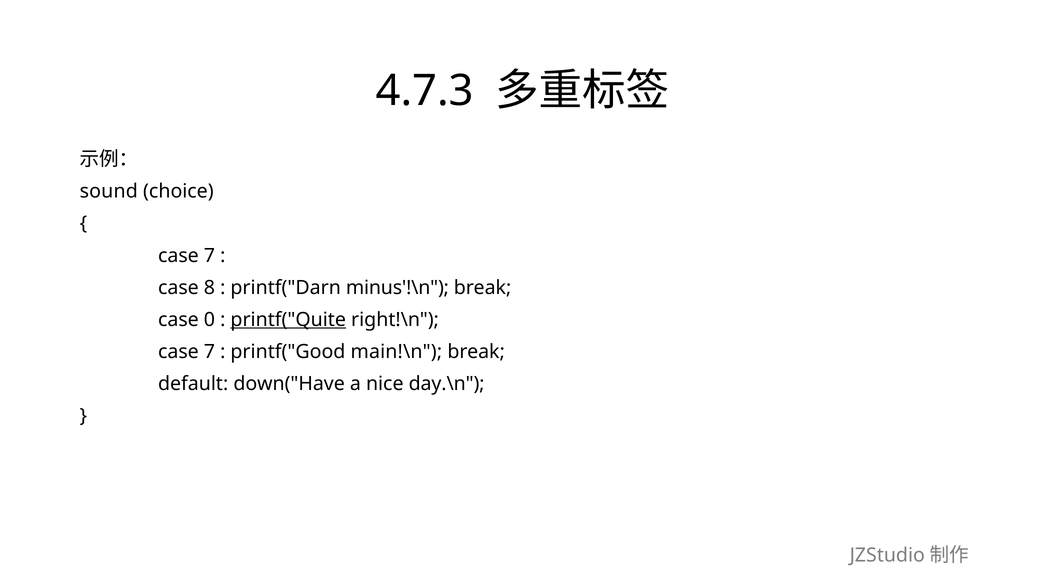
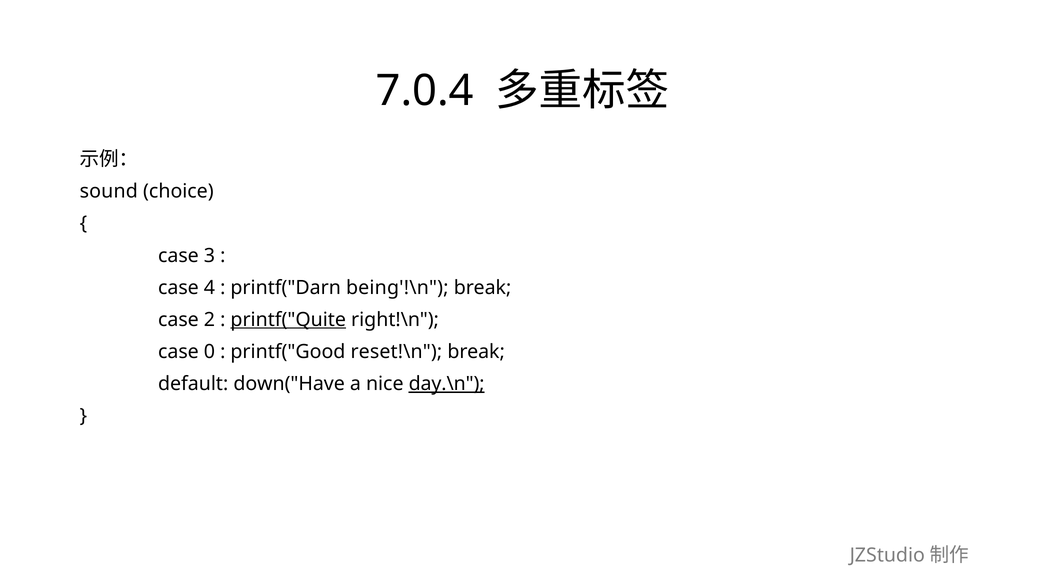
4.7.3: 4.7.3 -> 7.0.4
7 at (209, 255): 7 -> 3
8: 8 -> 4
minus'!\n: minus'!\n -> being'!\n
0: 0 -> 2
7 at (209, 352): 7 -> 0
main!\n: main!\n -> reset!\n
day.\n underline: none -> present
